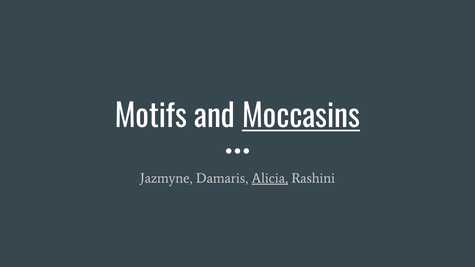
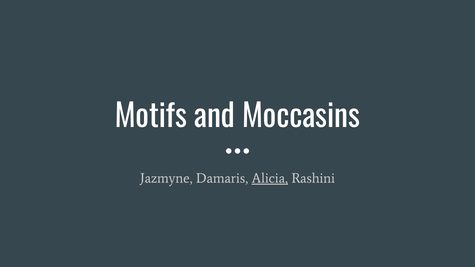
Moccasins underline: present -> none
